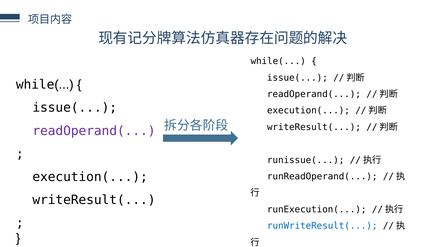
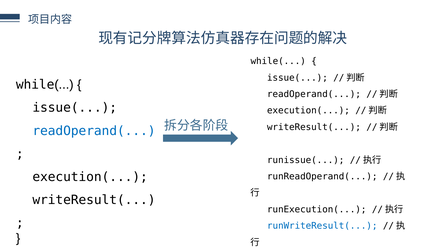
readOperand( at (94, 131) colour: purple -> blue
